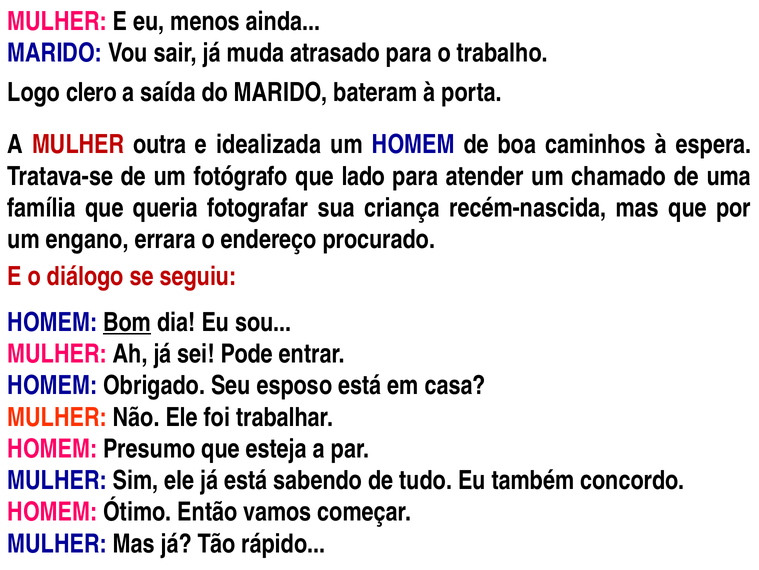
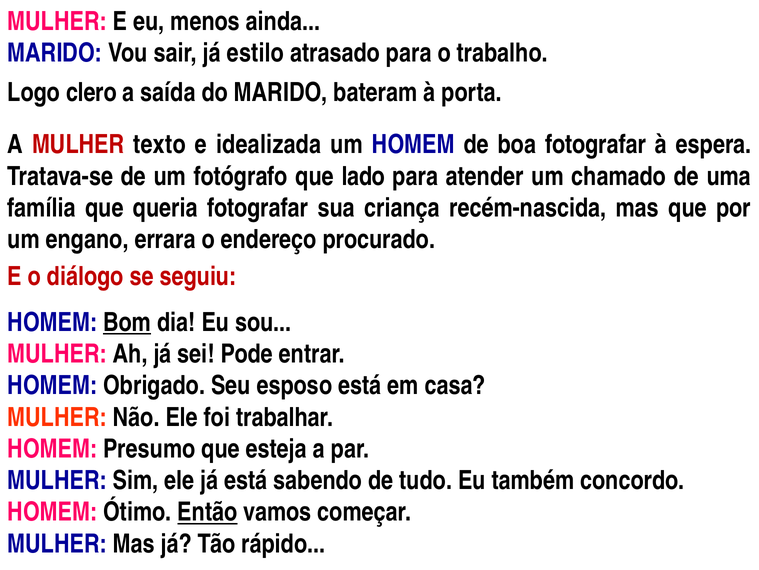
muda: muda -> estilo
outra: outra -> texto
boa caminhos: caminhos -> fotografar
Então underline: none -> present
